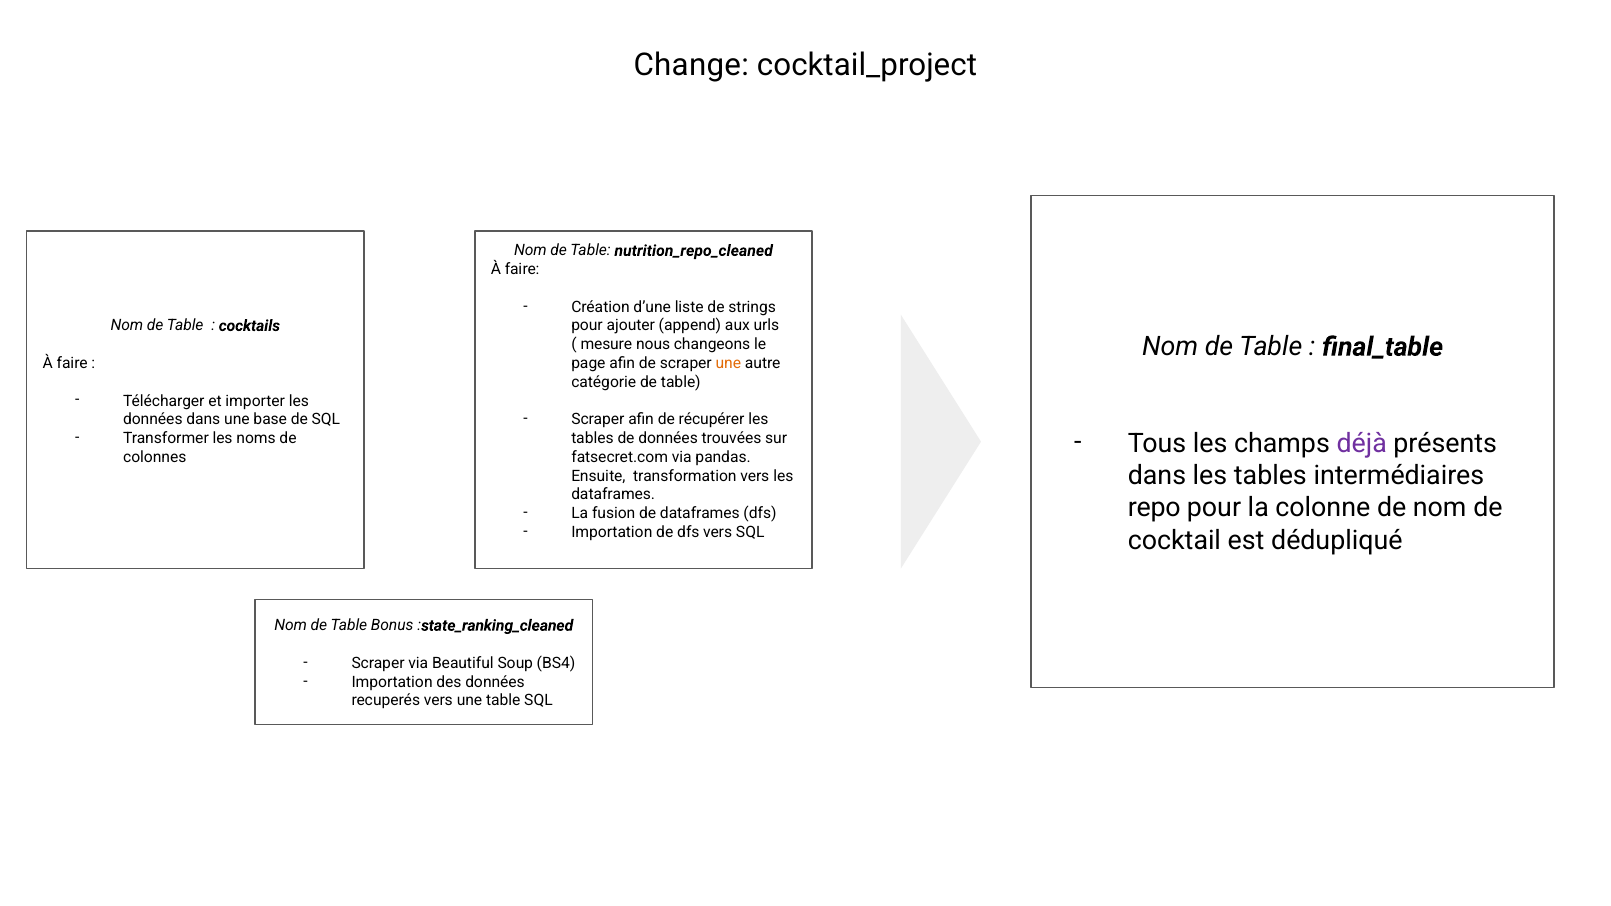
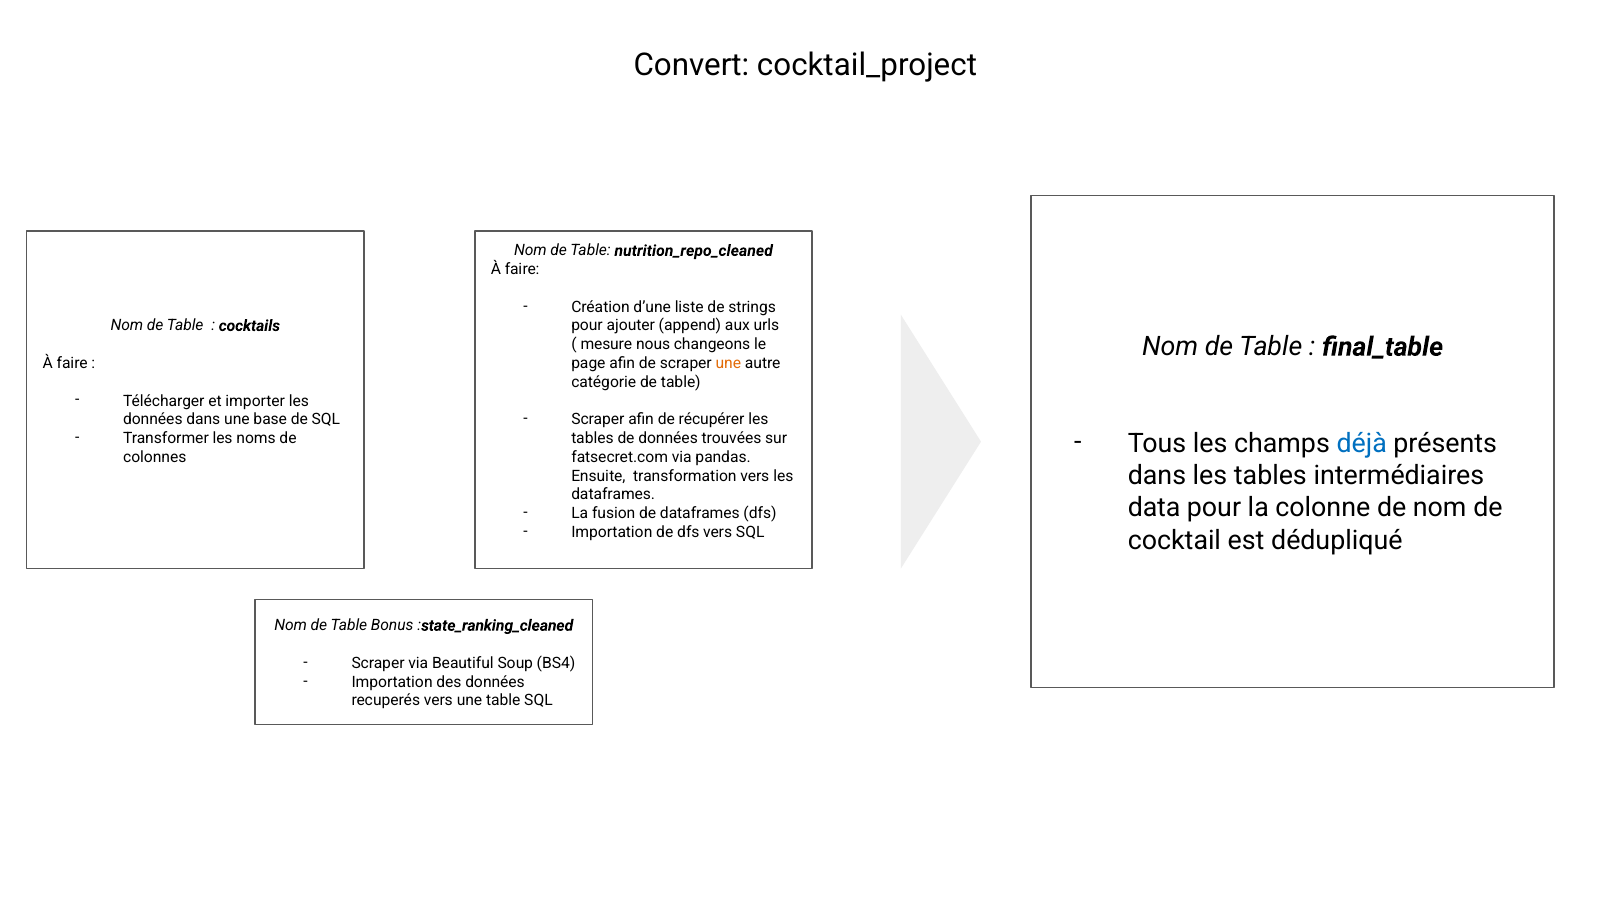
Change: Change -> Convert
déjà colour: purple -> blue
repo: repo -> data
